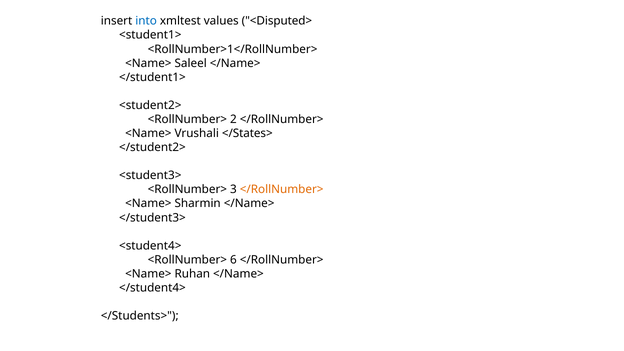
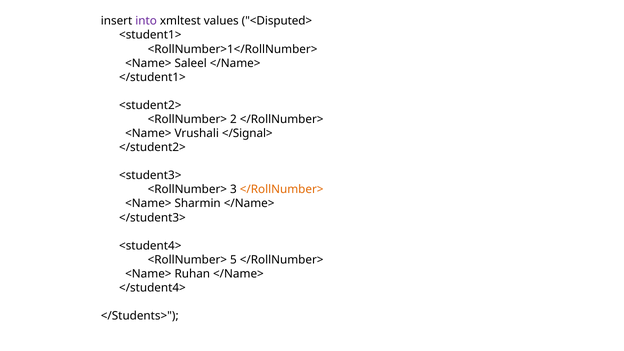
into colour: blue -> purple
</States>: </States> -> </Signal>
6: 6 -> 5
